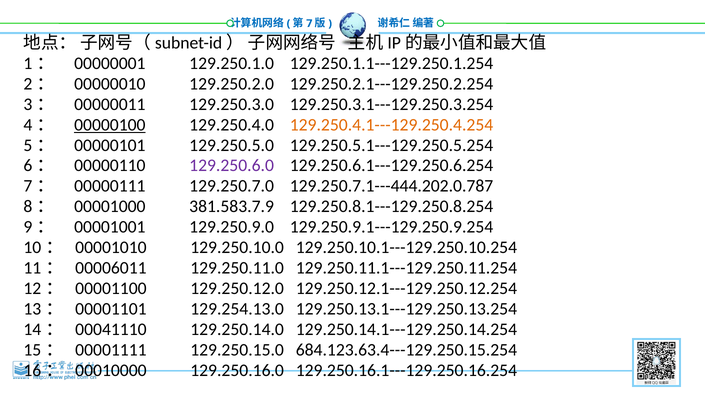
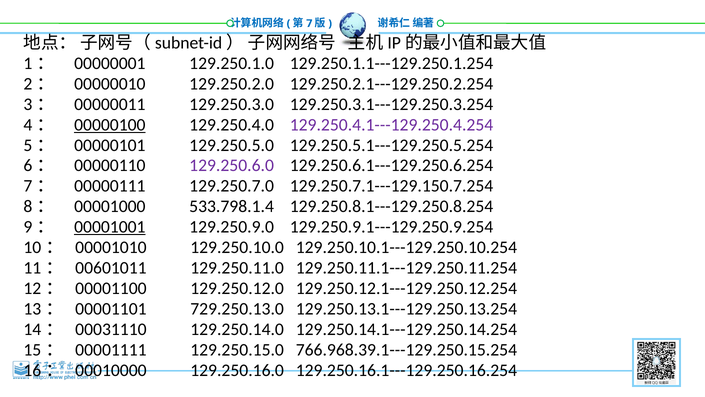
129.250.4.1---129.250.4.254 colour: orange -> purple
129.250.7.1---444.202.0.787: 129.250.7.1---444.202.0.787 -> 129.250.7.1---129.150.7.254
381.583.7.9: 381.583.7.9 -> 533.798.1.4
00001001 underline: none -> present
00006011: 00006011 -> 00601011
129.254.13.0: 129.254.13.0 -> 729.250.13.0
00041110: 00041110 -> 00031110
684.123.63.4---129.250.15.254: 684.123.63.4---129.250.15.254 -> 766.968.39.1---129.250.15.254
